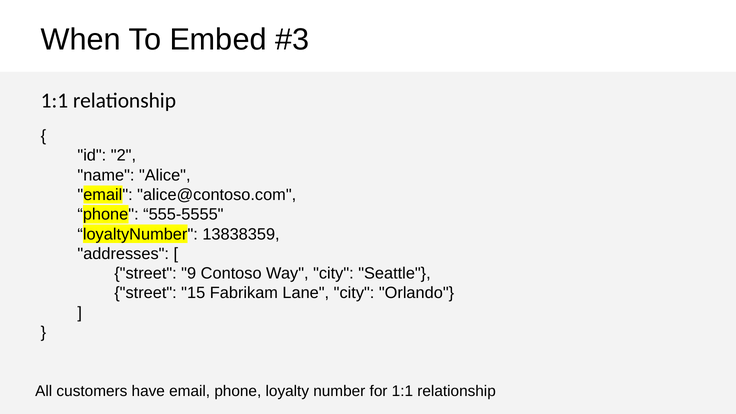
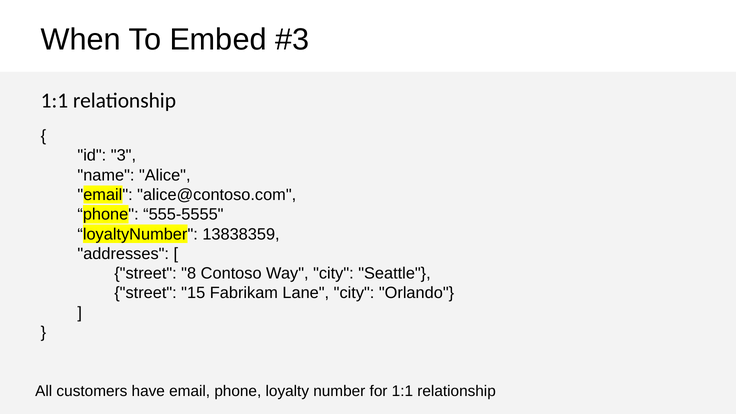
2: 2 -> 3
9: 9 -> 8
